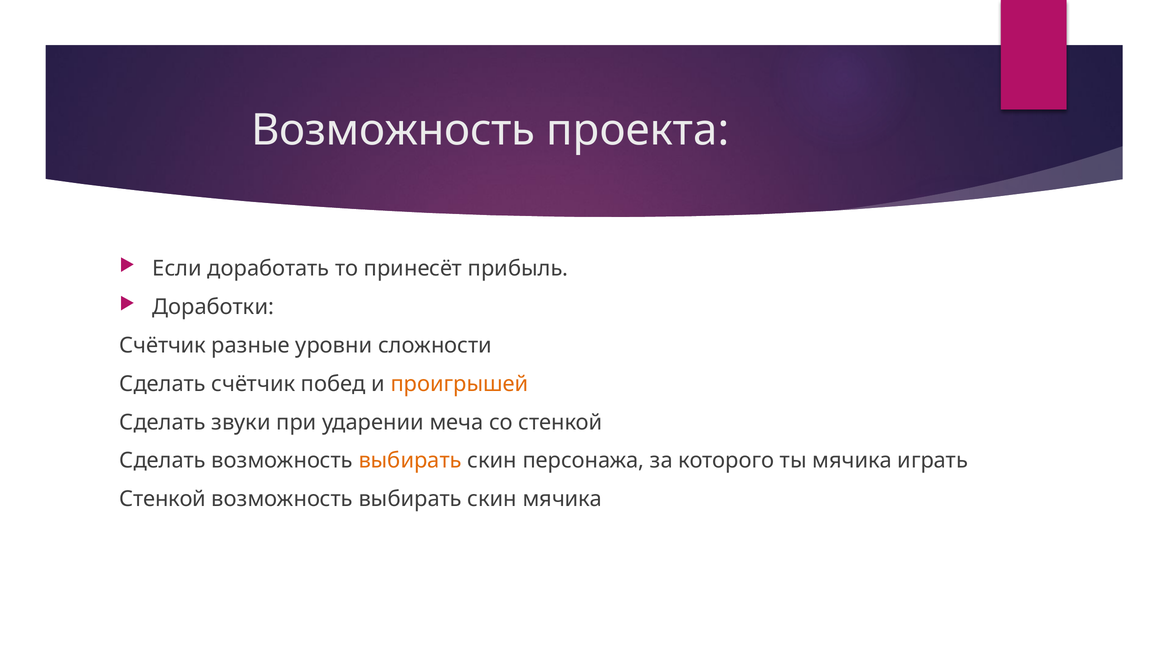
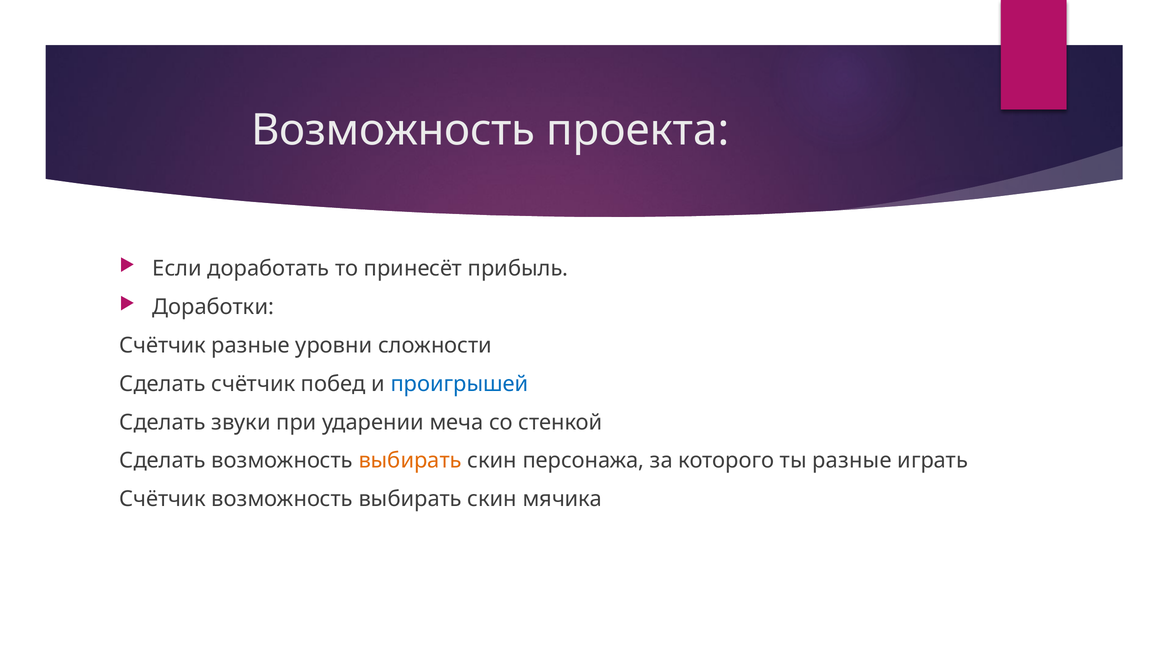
проигрышей colour: orange -> blue
ты мячика: мячика -> разные
Стенкой at (163, 500): Стенкой -> Счётчик
